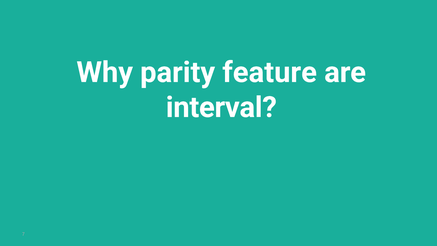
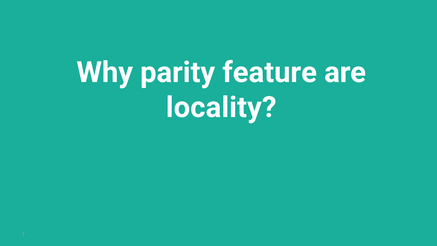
interval: interval -> locality
